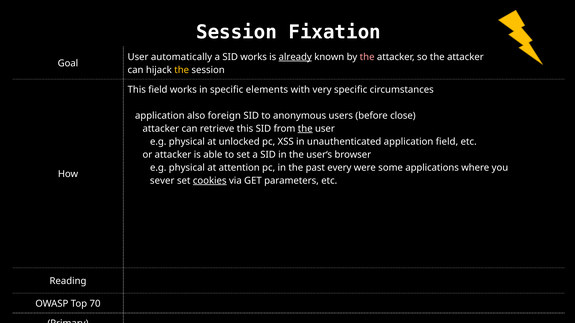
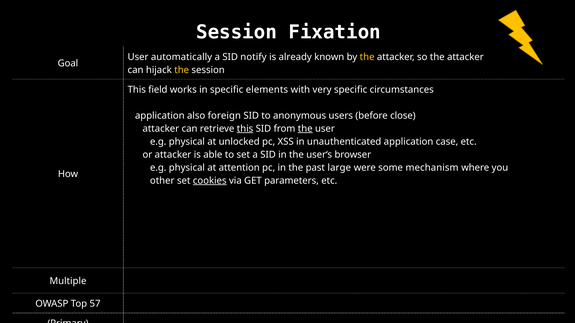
SID works: works -> notify
already underline: present -> none
the at (367, 57) colour: pink -> yellow
this at (245, 129) underline: none -> present
application field: field -> case
every: every -> large
applications: applications -> mechanism
sever: sever -> other
Reading: Reading -> Multiple
70: 70 -> 57
